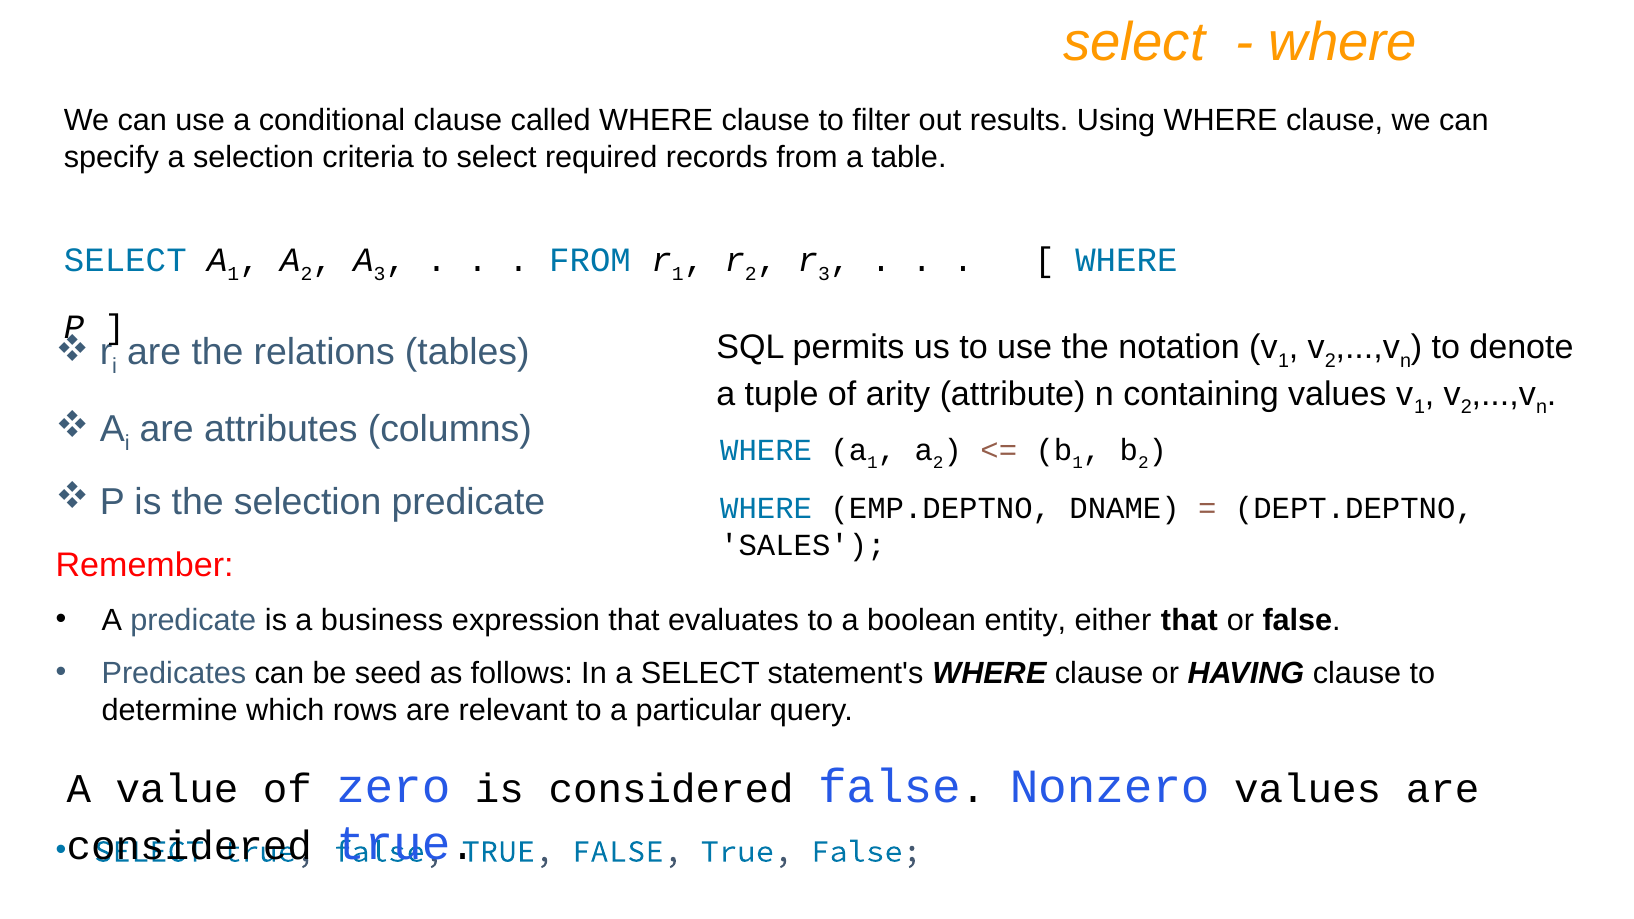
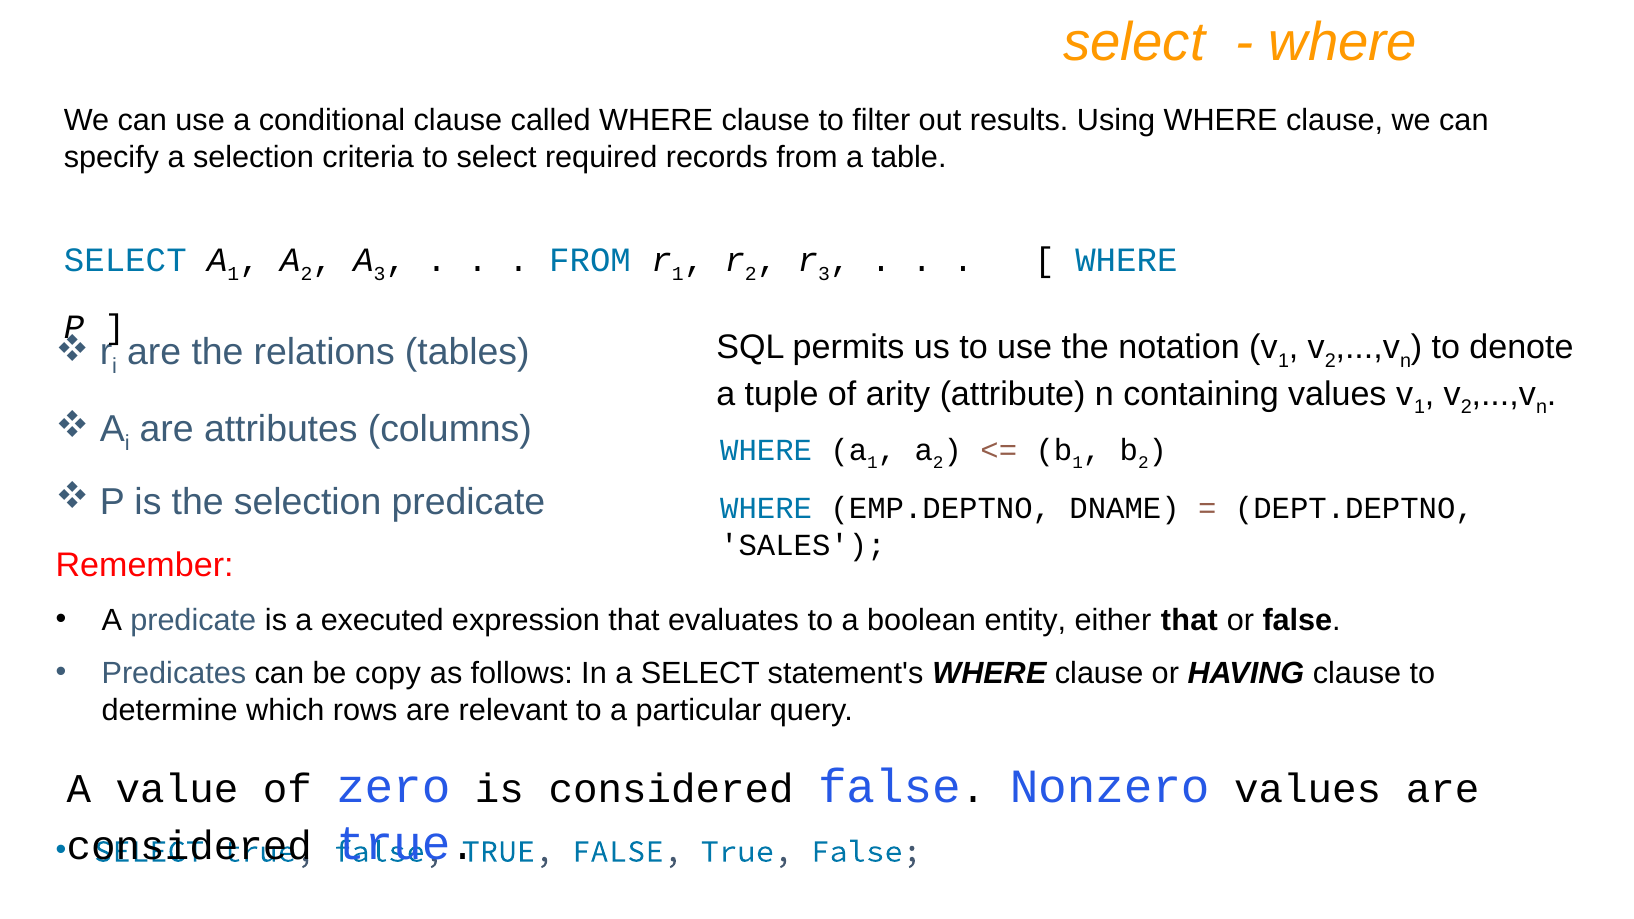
business: business -> executed
seed: seed -> copy
